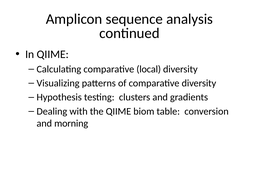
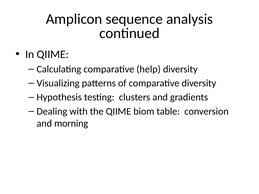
local: local -> help
